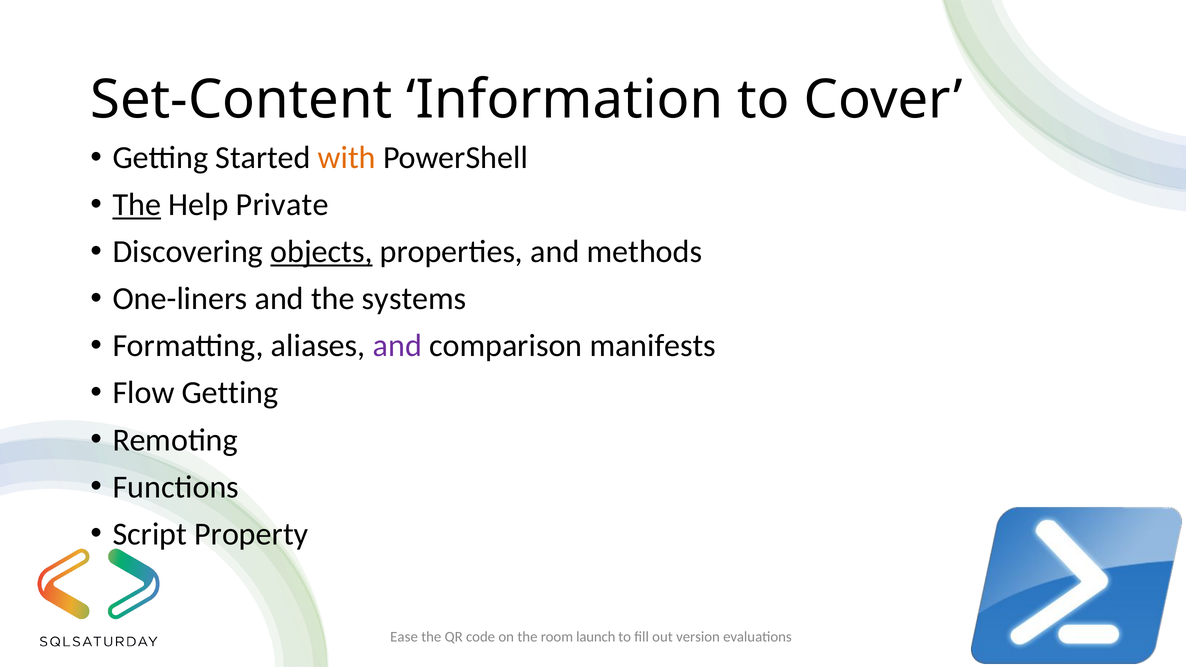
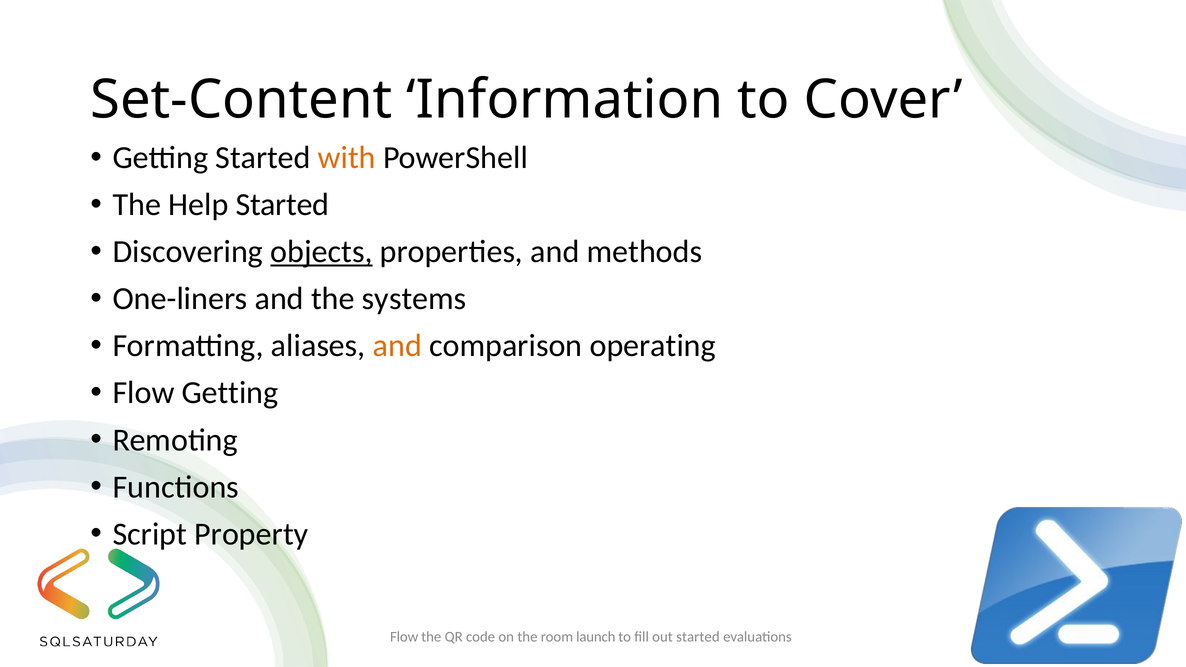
The at (137, 205) underline: present -> none
Help Private: Private -> Started
and at (397, 346) colour: purple -> orange
manifests: manifests -> operating
Ease at (404, 637): Ease -> Flow
out version: version -> started
